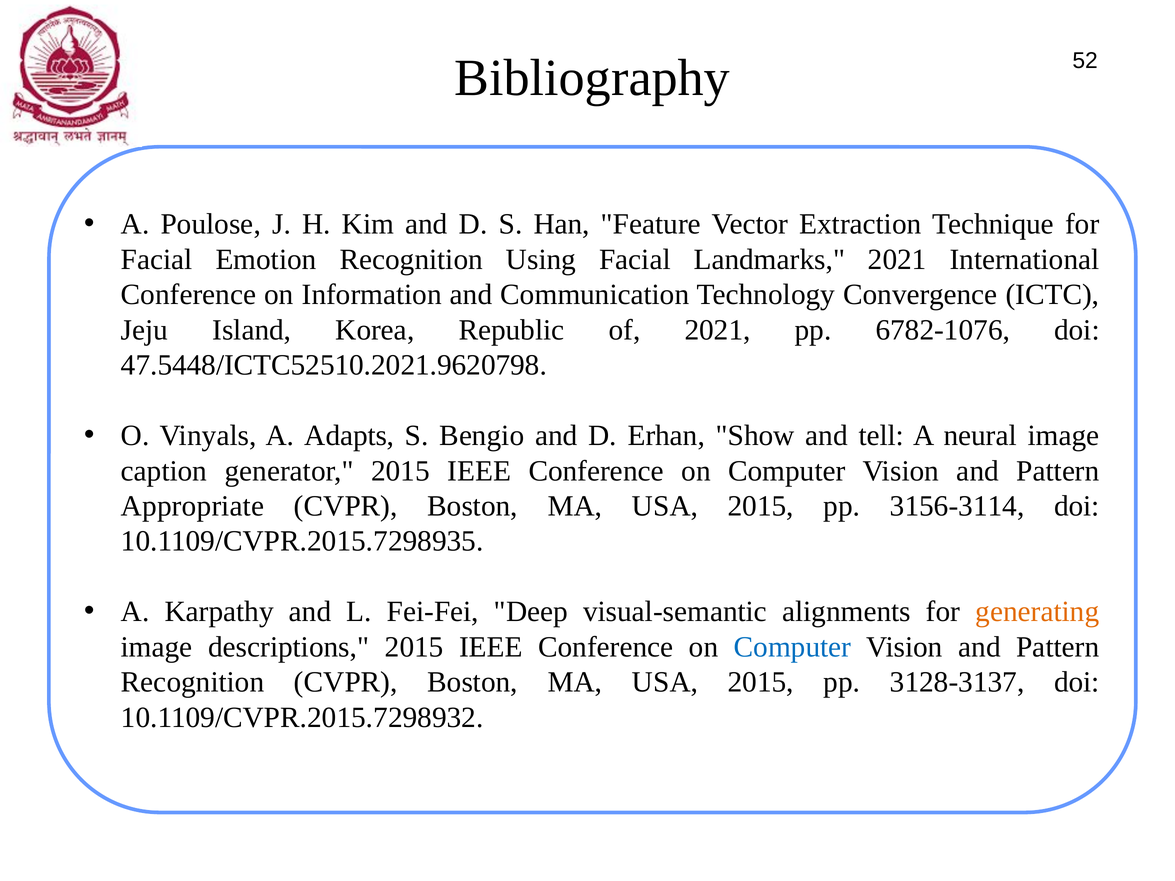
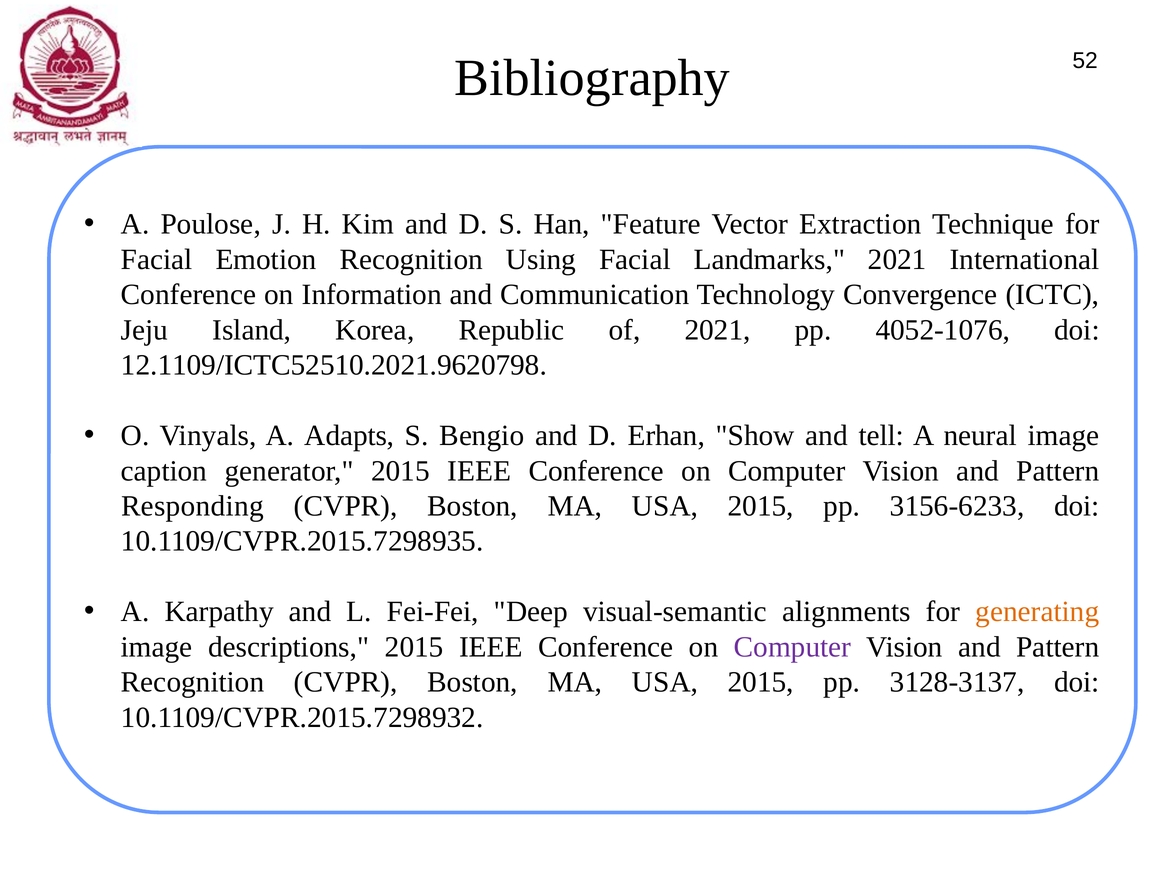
6782-1076: 6782-1076 -> 4052-1076
47.5448/ICTC52510.2021.9620798: 47.5448/ICTC52510.2021.9620798 -> 12.1109/ICTC52510.2021.9620798
Appropriate: Appropriate -> Responding
3156-3114: 3156-3114 -> 3156-6233
Computer at (793, 647) colour: blue -> purple
